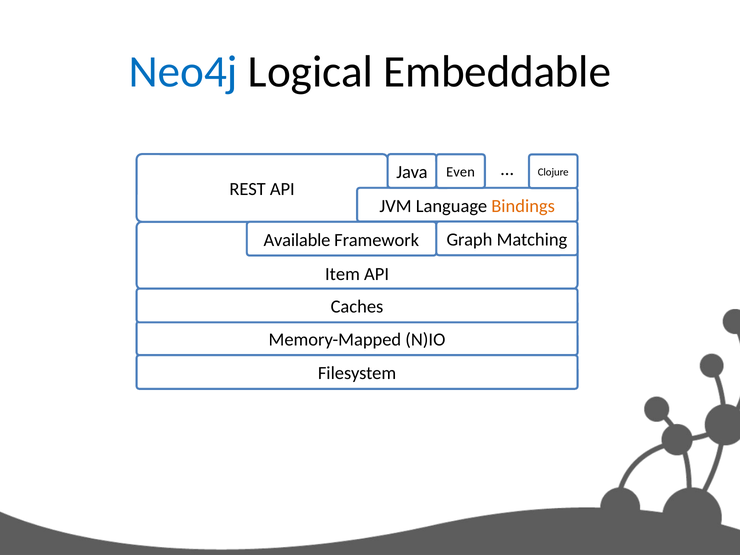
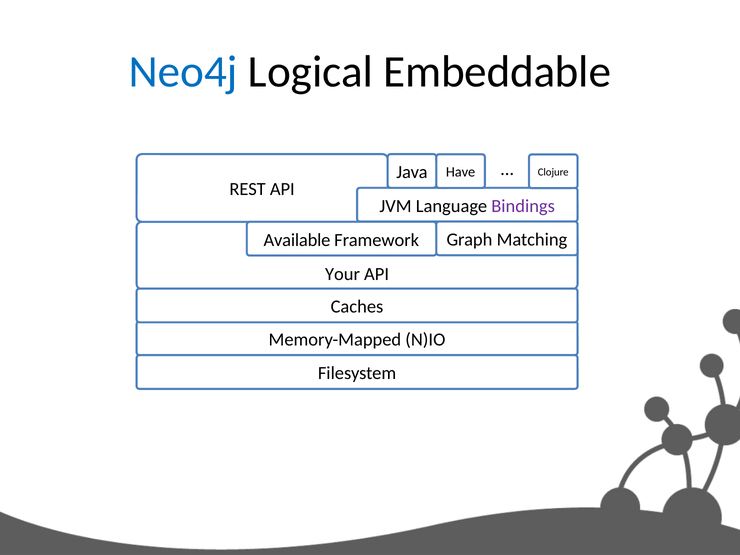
Even: Even -> Have
Bindings colour: orange -> purple
Item: Item -> Your
